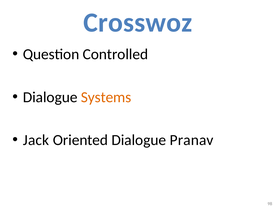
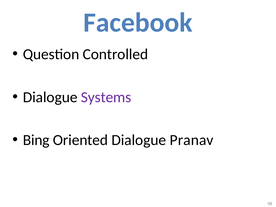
Crosswoz: Crosswoz -> Facebook
Systems colour: orange -> purple
Jack: Jack -> Bing
